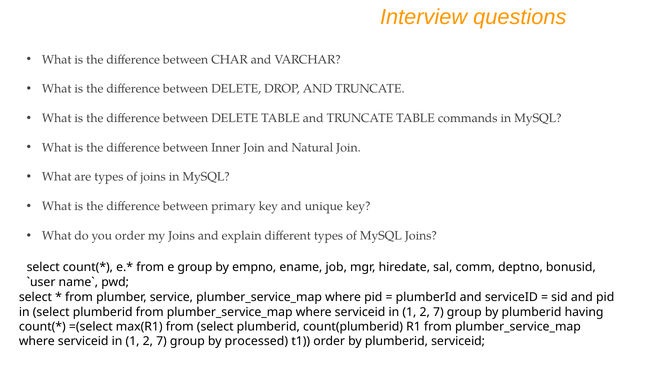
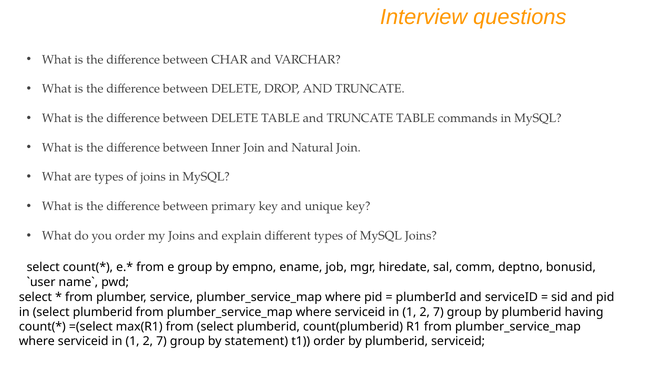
processed: processed -> statement
